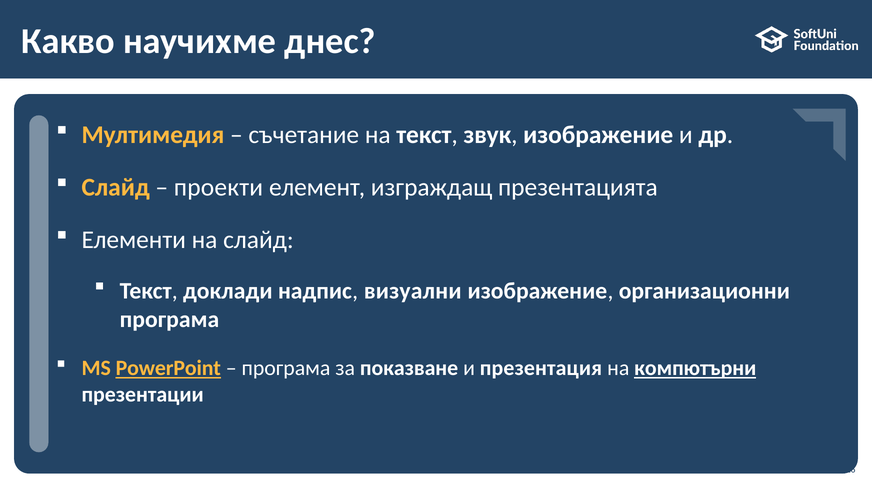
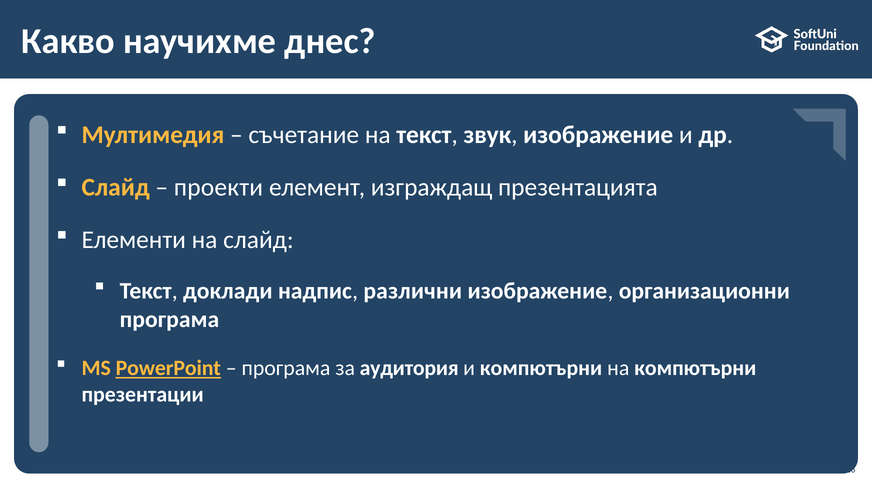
визуални: визуални -> различни
показване: показване -> аудитория
и презентация: презентация -> компютърни
компютърни at (695, 368) underline: present -> none
